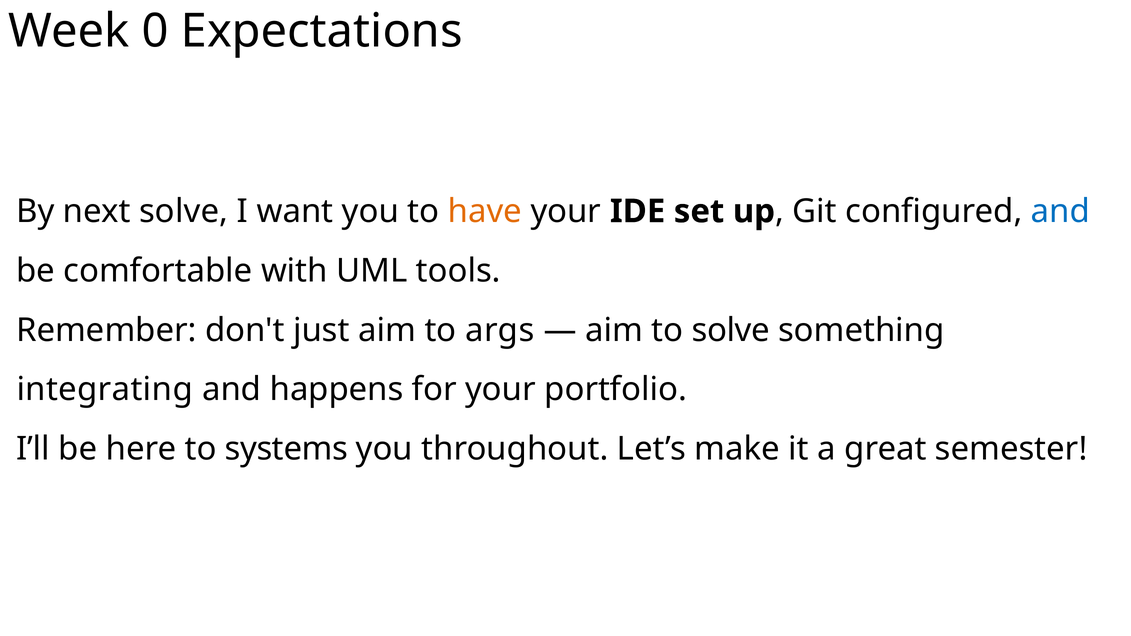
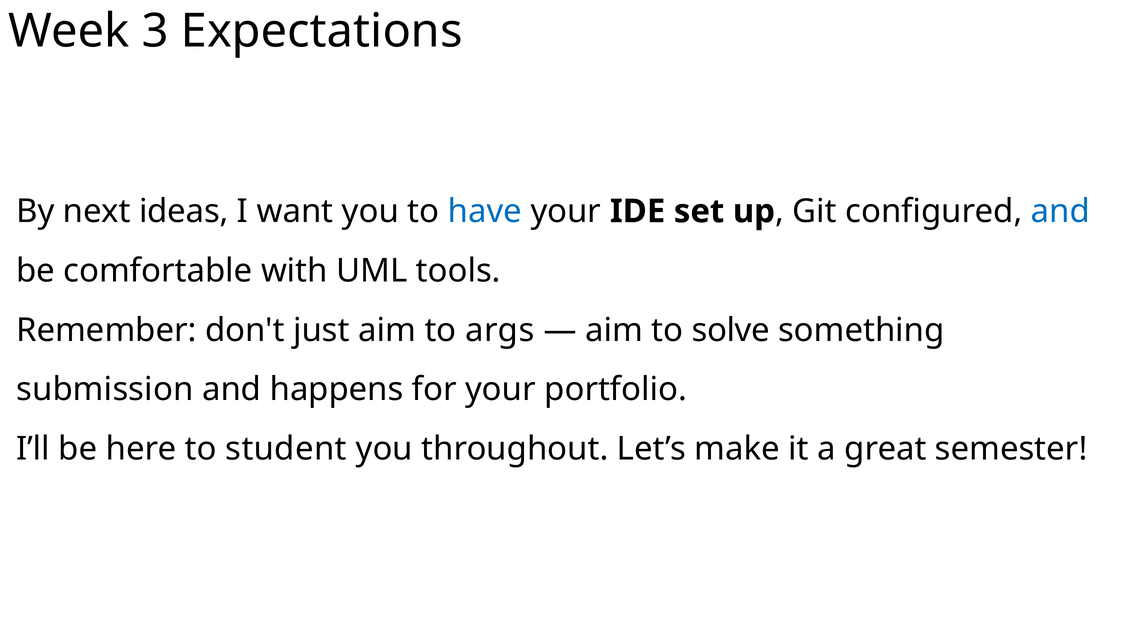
0: 0 -> 3
next solve: solve -> ideas
have colour: orange -> blue
integrating: integrating -> submission
systems: systems -> student
